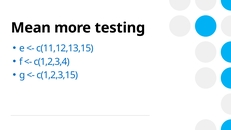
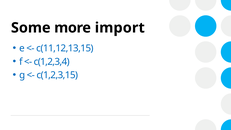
Mean: Mean -> Some
testing: testing -> import
